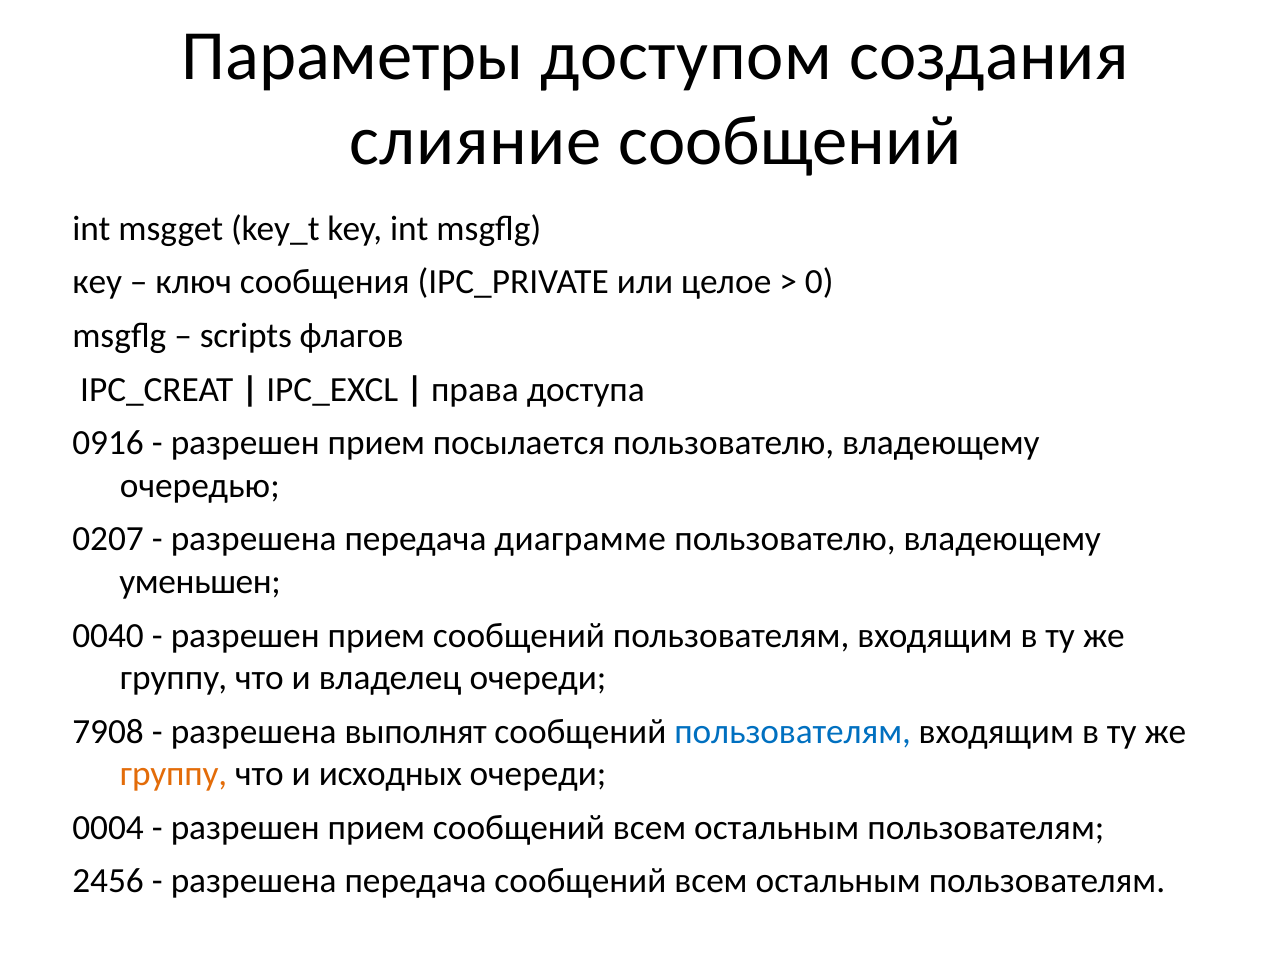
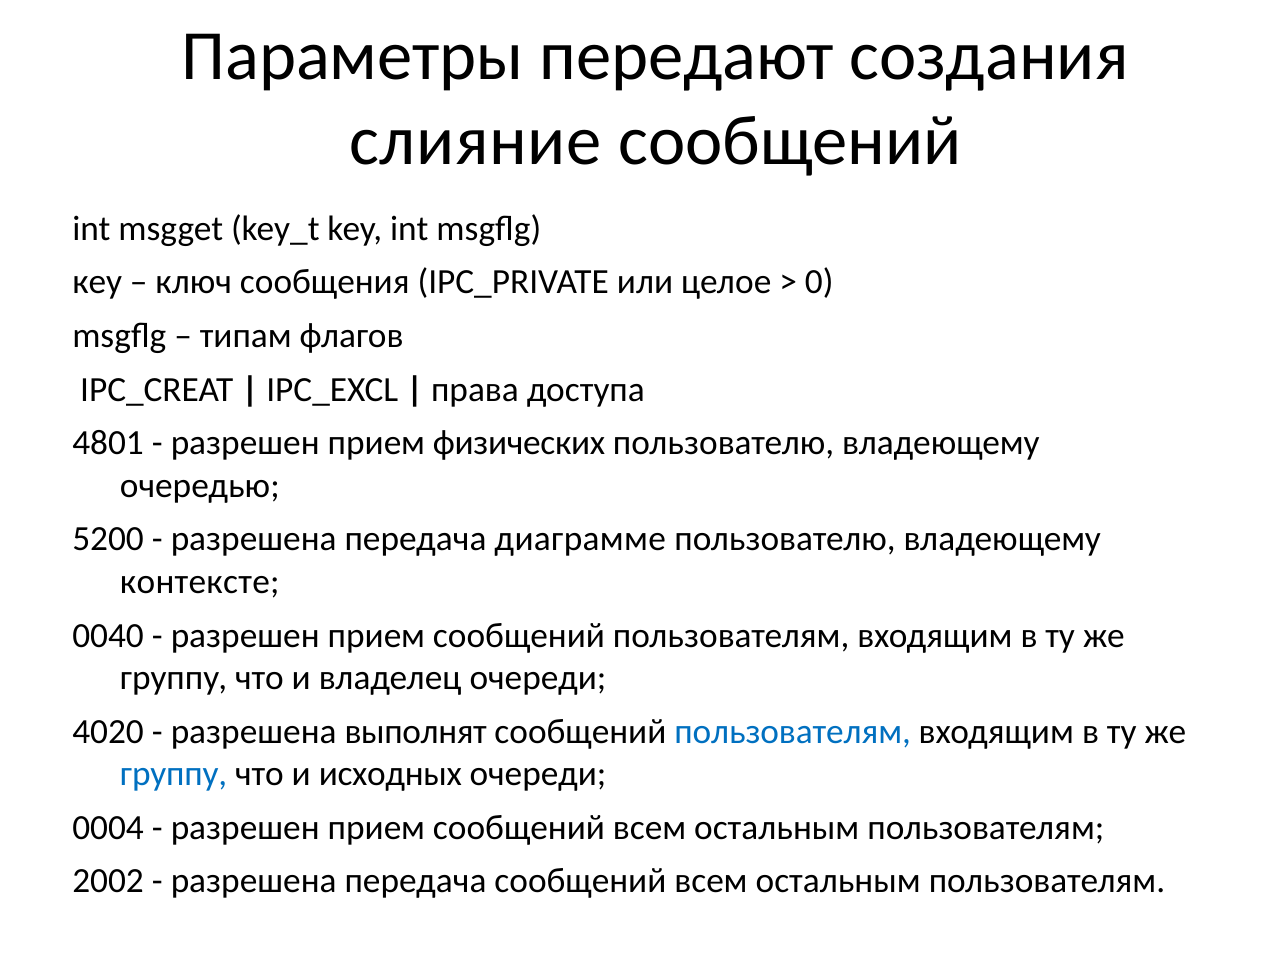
доступом: доступом -> передают
scripts: scripts -> типам
0916: 0916 -> 4801
посылается: посылается -> физических
0207: 0207 -> 5200
уменьшен: уменьшен -> контексте
7908: 7908 -> 4020
группу at (174, 774) colour: orange -> blue
2456: 2456 -> 2002
